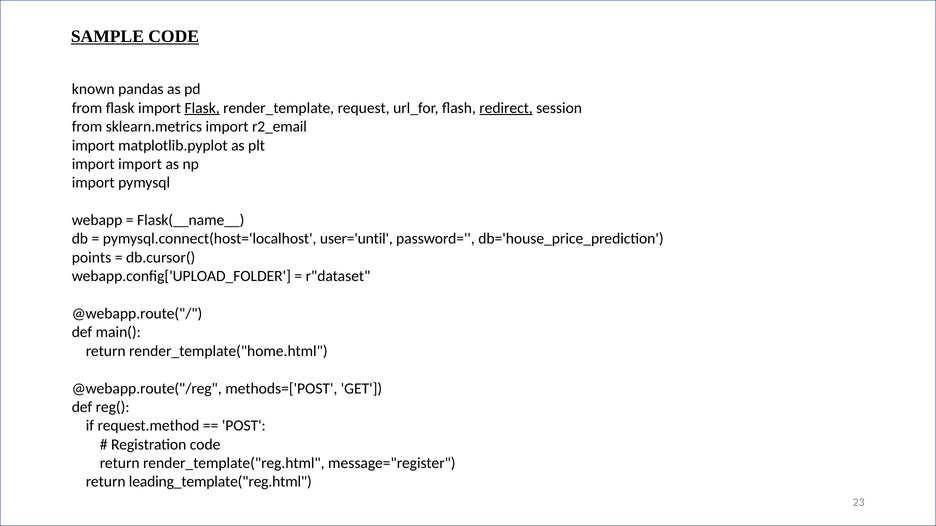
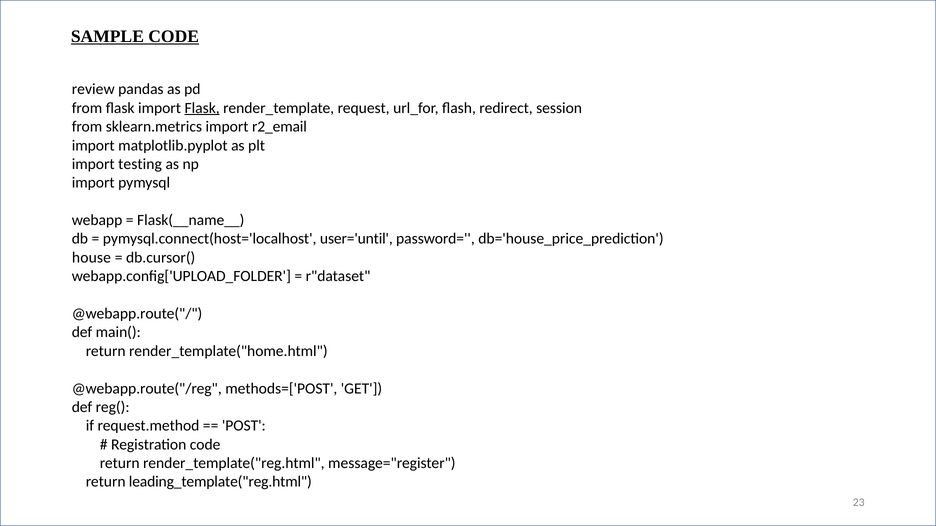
known: known -> review
redirect underline: present -> none
import import: import -> testing
points: points -> house
